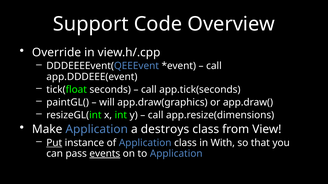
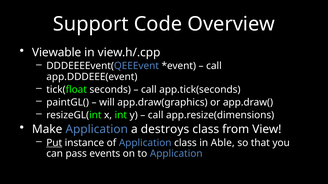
Override: Override -> Viewable
With: With -> Able
events underline: present -> none
